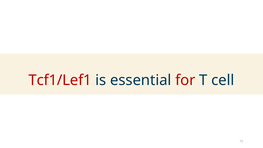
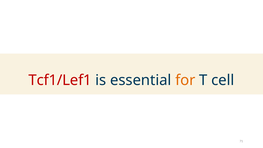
for colour: red -> orange
